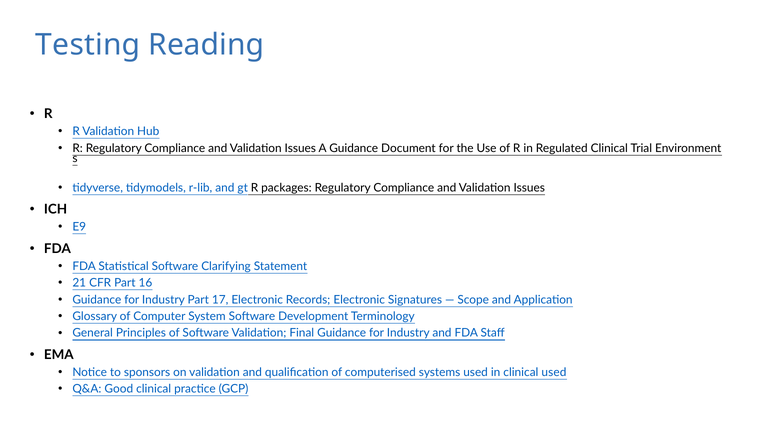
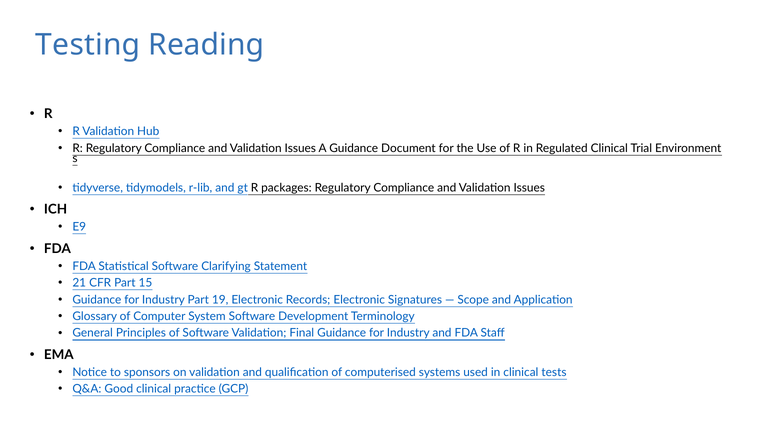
16: 16 -> 15
17: 17 -> 19
clinical used: used -> tests
